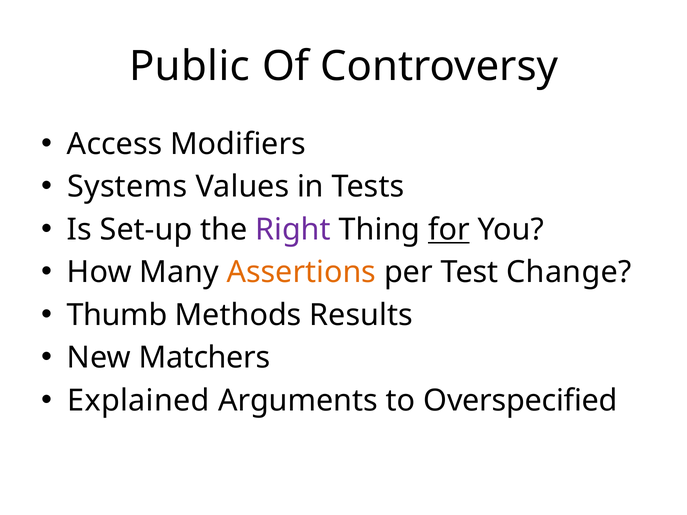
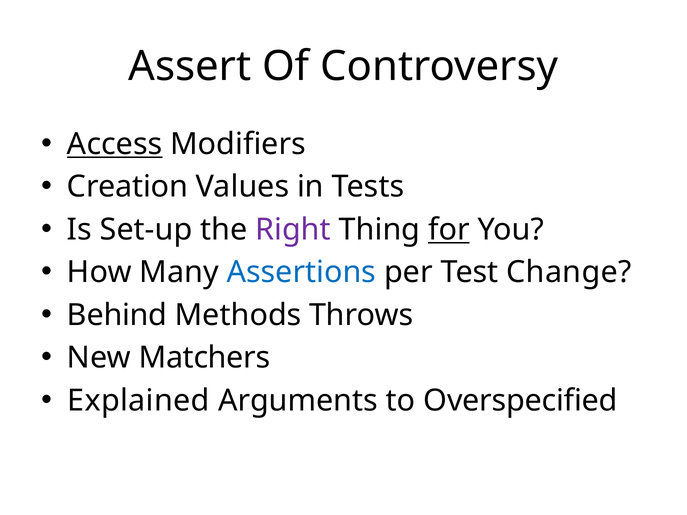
Public: Public -> Assert
Access underline: none -> present
Systems: Systems -> Creation
Assertions colour: orange -> blue
Thumb: Thumb -> Behind
Results: Results -> Throws
